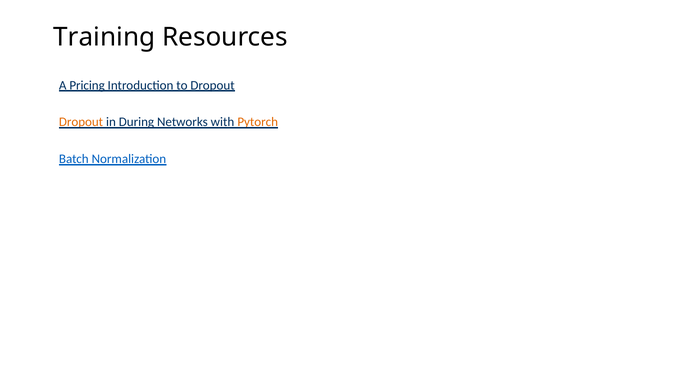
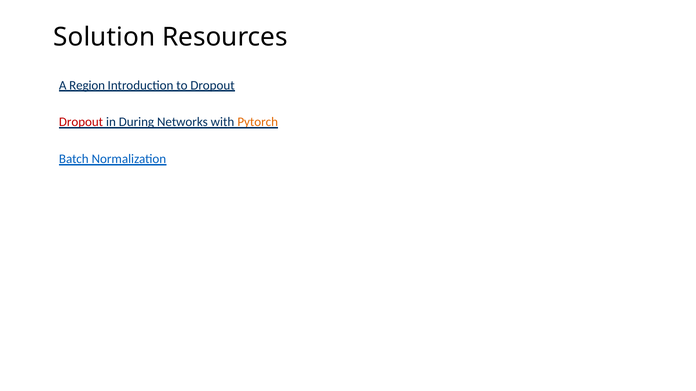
Training: Training -> Solution
Pricing: Pricing -> Region
Dropout at (81, 122) colour: orange -> red
